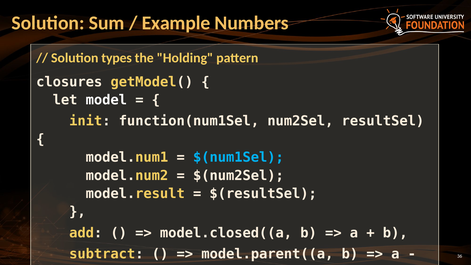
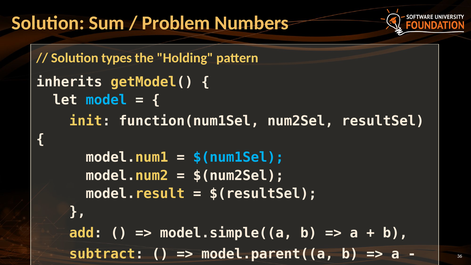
Example: Example -> Problem
closures: closures -> inherits
model colour: white -> light blue
model.closed((a: model.closed((a -> model.simple((a
